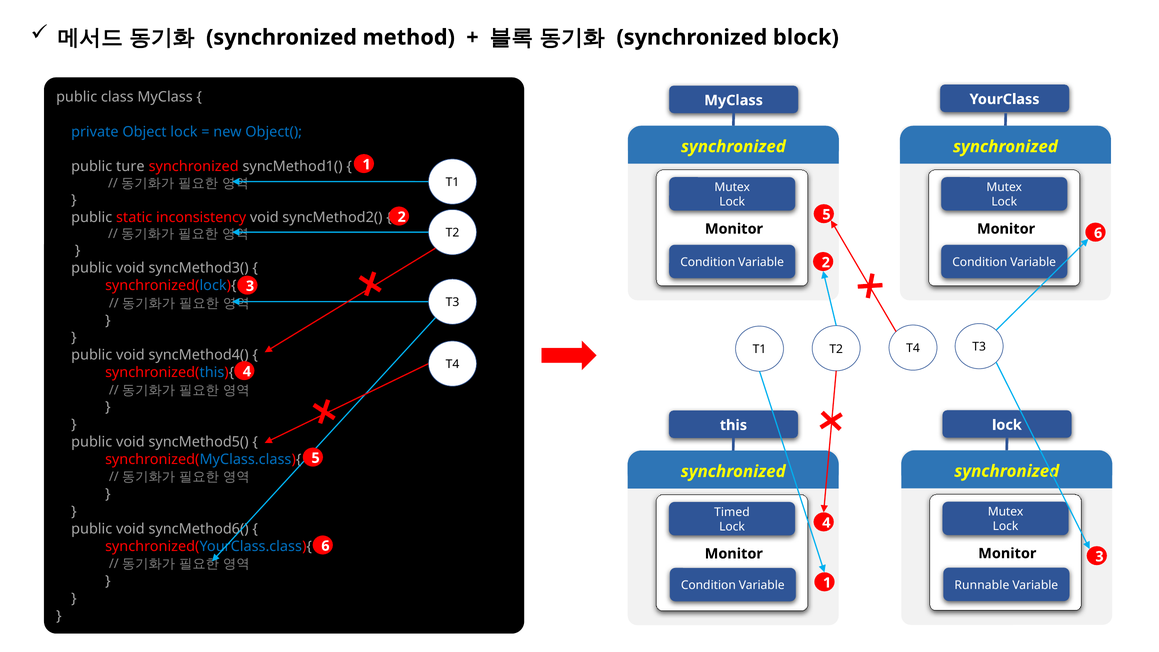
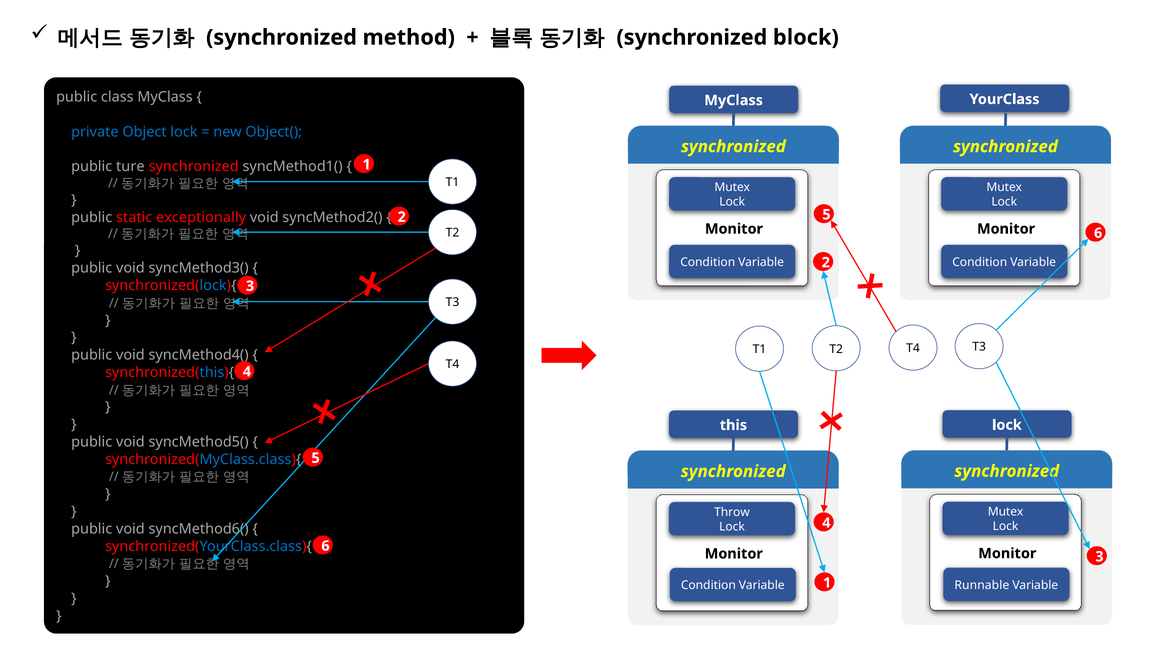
inconsistency: inconsistency -> exceptionally
Timed: Timed -> Throw
